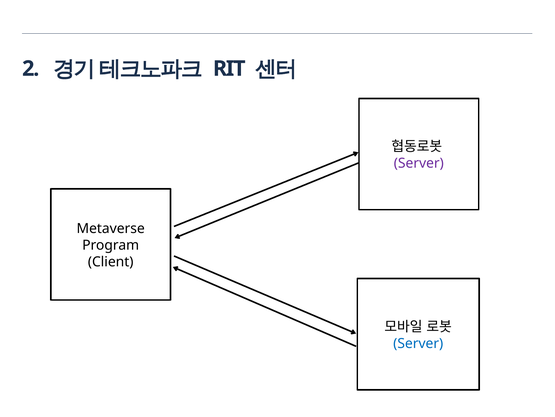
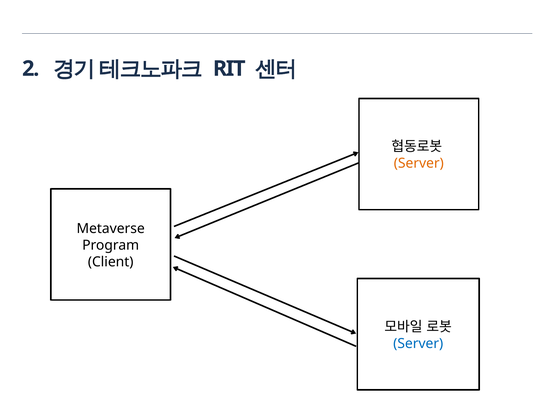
Server at (419, 163) colour: purple -> orange
